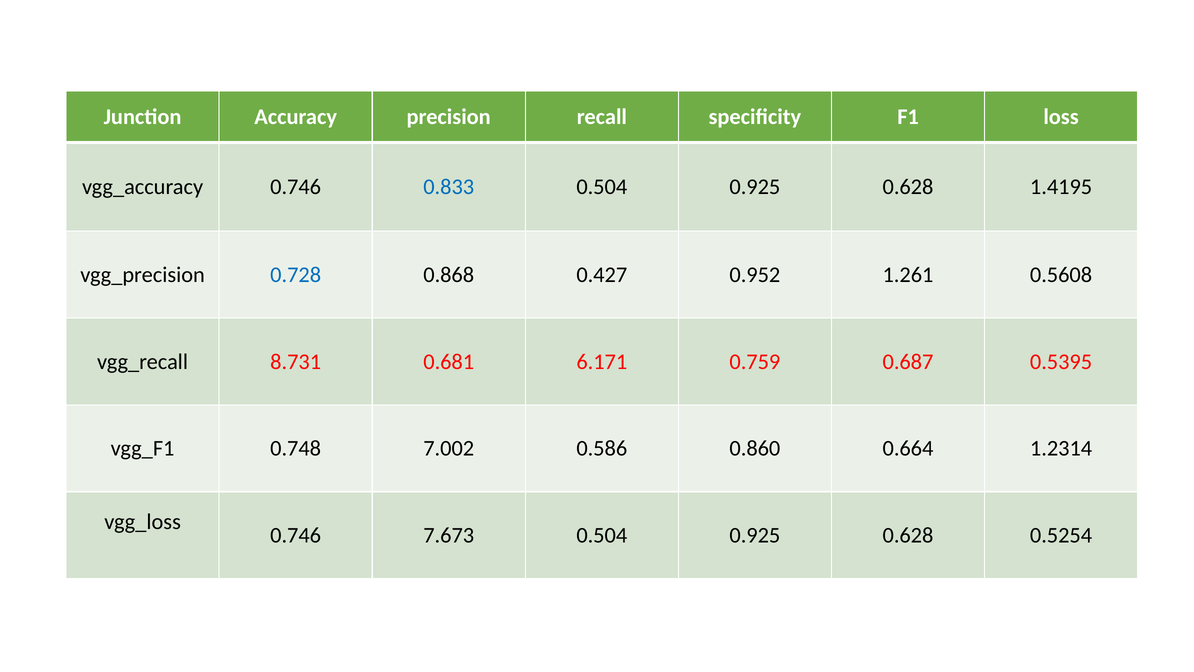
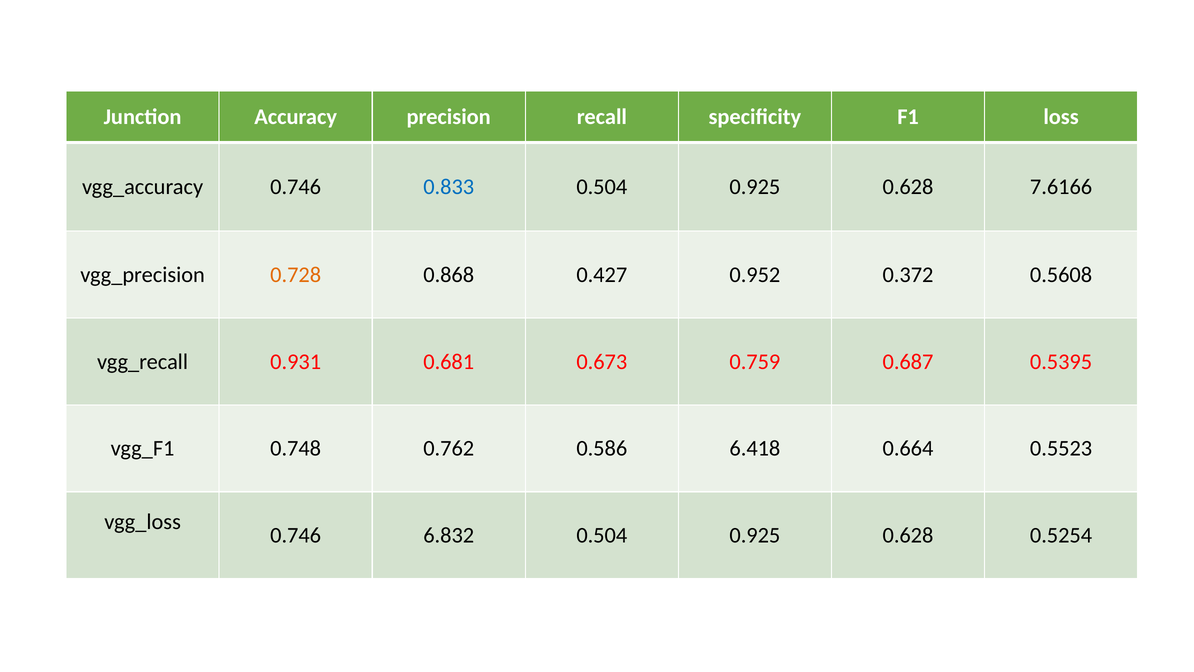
1.4195: 1.4195 -> 7.6166
0.728 colour: blue -> orange
1.261: 1.261 -> 0.372
8.731: 8.731 -> 0.931
6.171: 6.171 -> 0.673
7.002: 7.002 -> 0.762
0.860: 0.860 -> 6.418
1.2314: 1.2314 -> 0.5523
7.673: 7.673 -> 6.832
